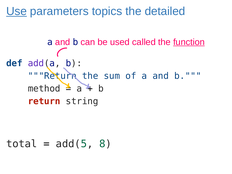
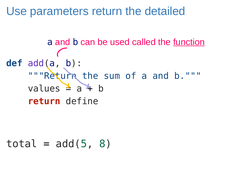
Use underline: present -> none
parameters topics: topics -> return
method: method -> values
string: string -> define
